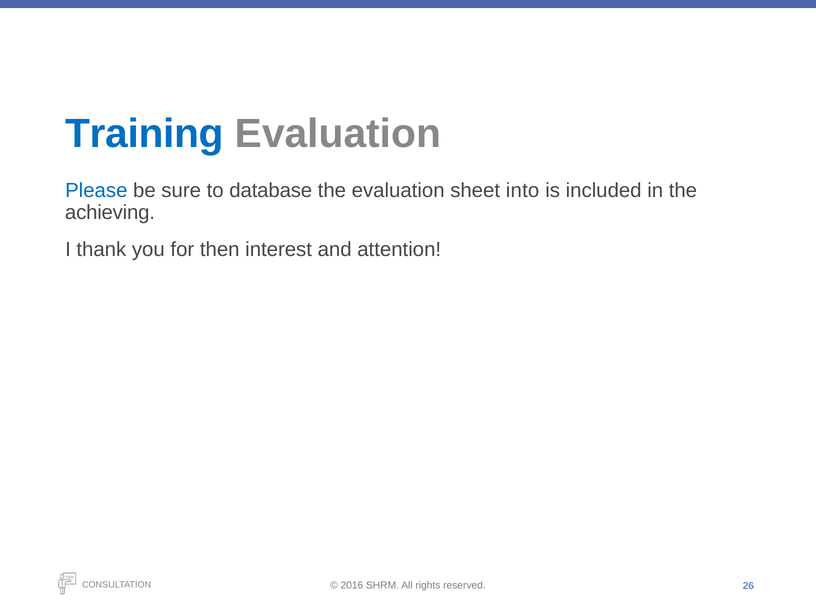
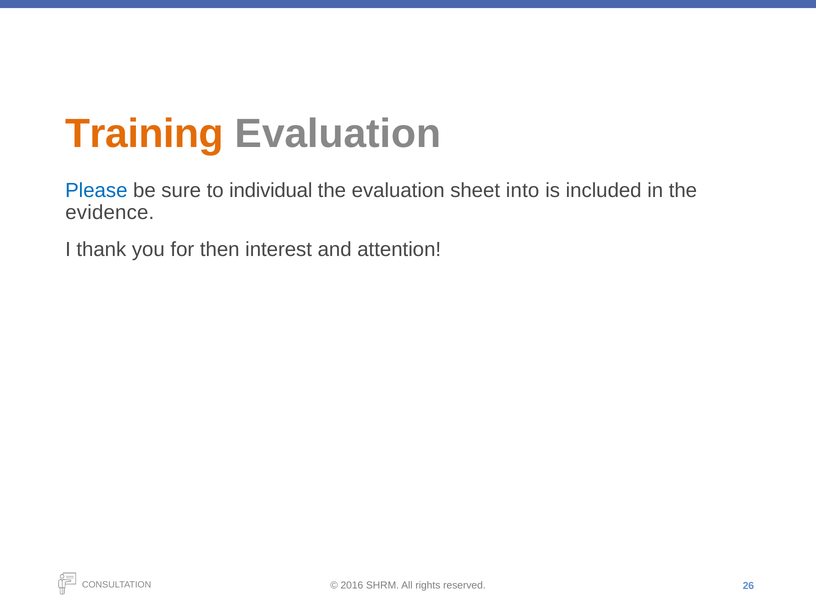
Training colour: blue -> orange
database: database -> individual
achieving: achieving -> evidence
